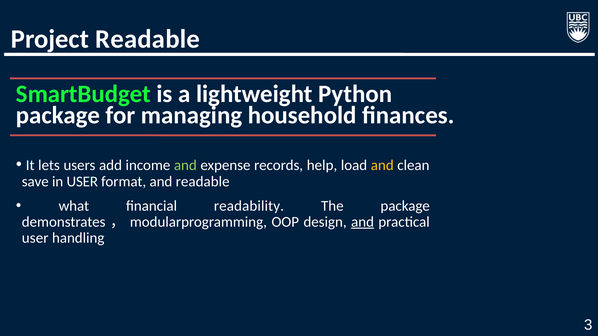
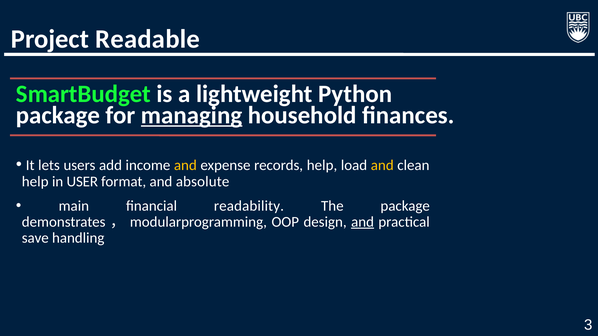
managing underline: none -> present
and at (185, 165) colour: light green -> yellow
save at (35, 182): save -> help
and readable: readable -> absolute
what: what -> main
user at (35, 238): user -> save
